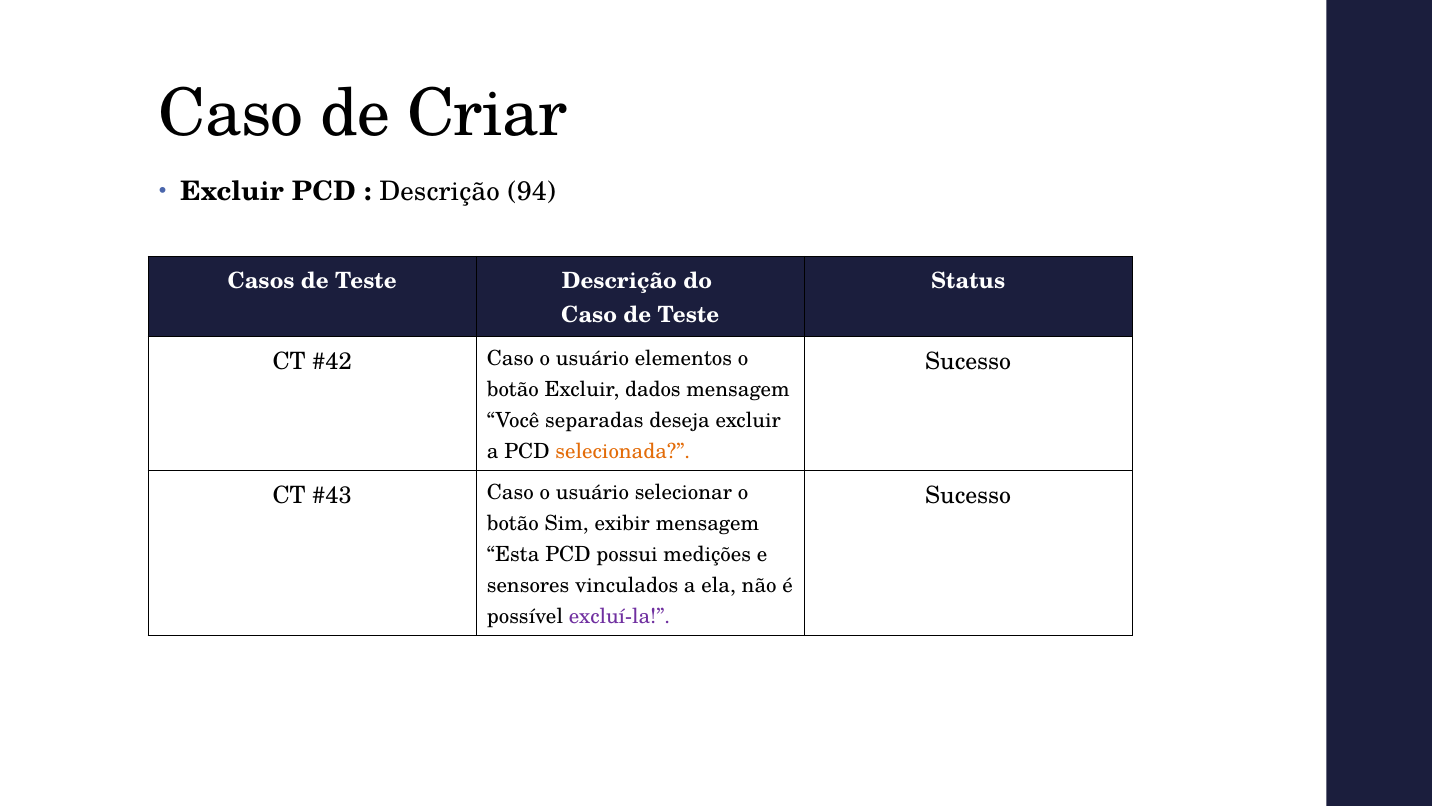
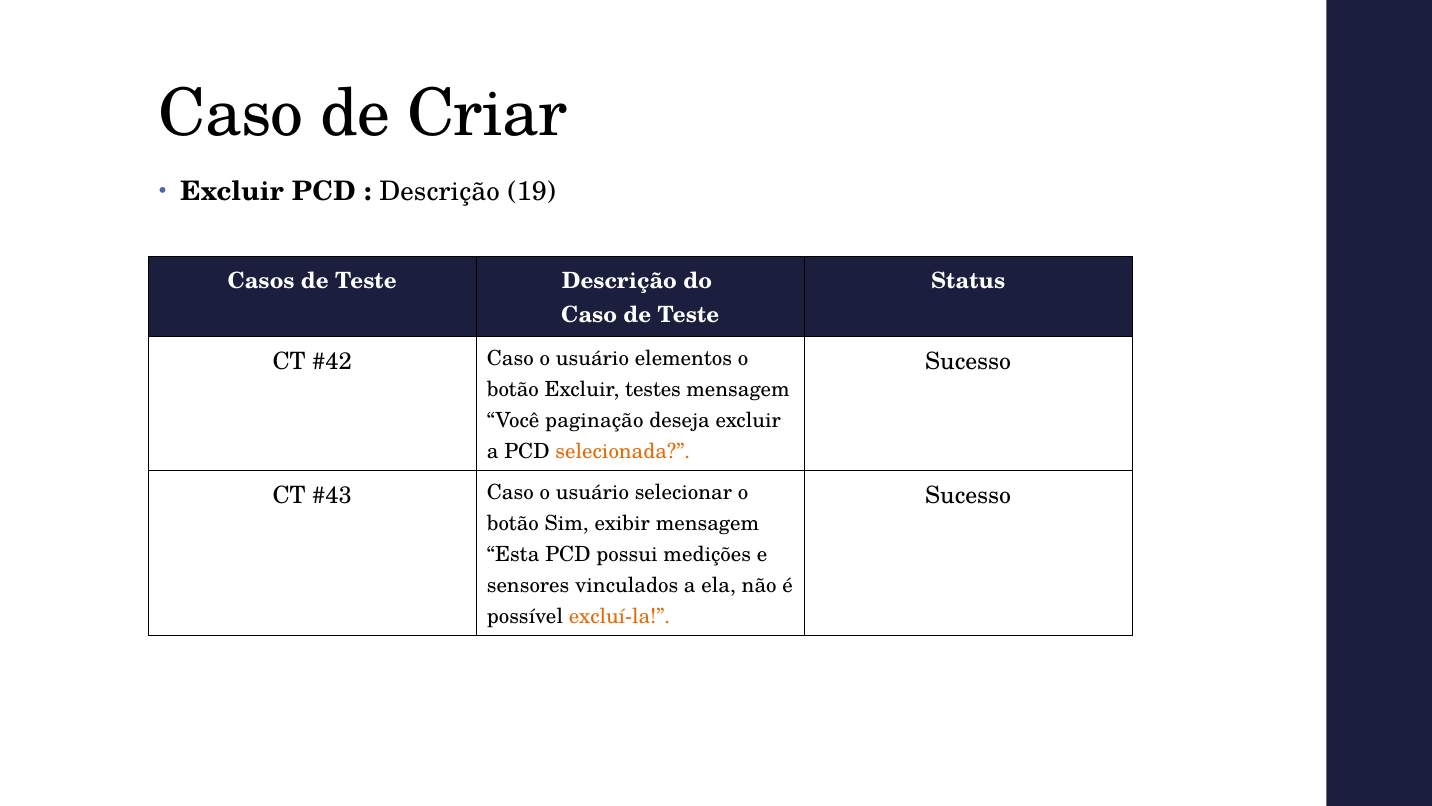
94: 94 -> 19
dados: dados -> testes
separadas: separadas -> paginação
excluí-la colour: purple -> orange
